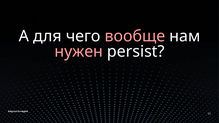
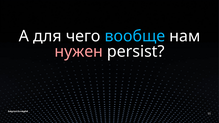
вообще colour: pink -> light blue
